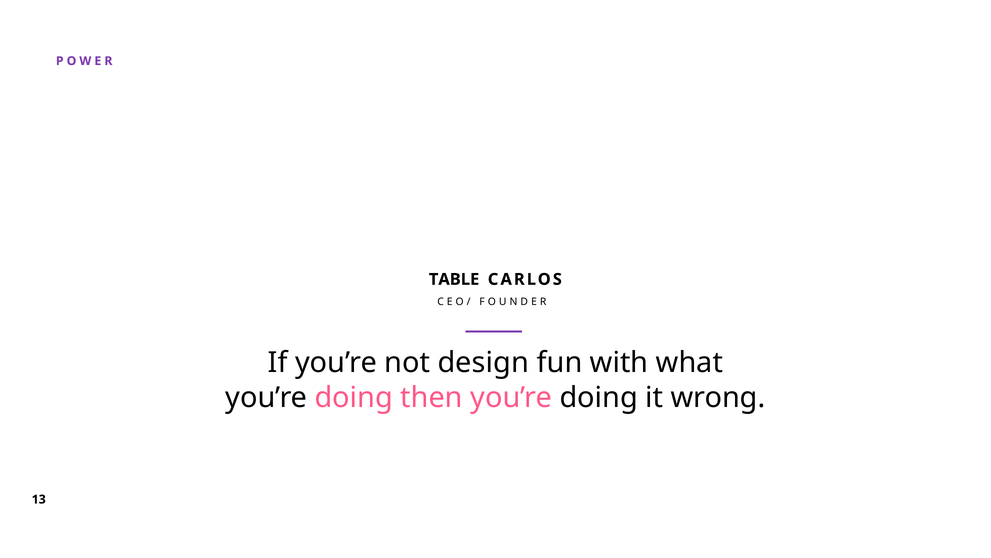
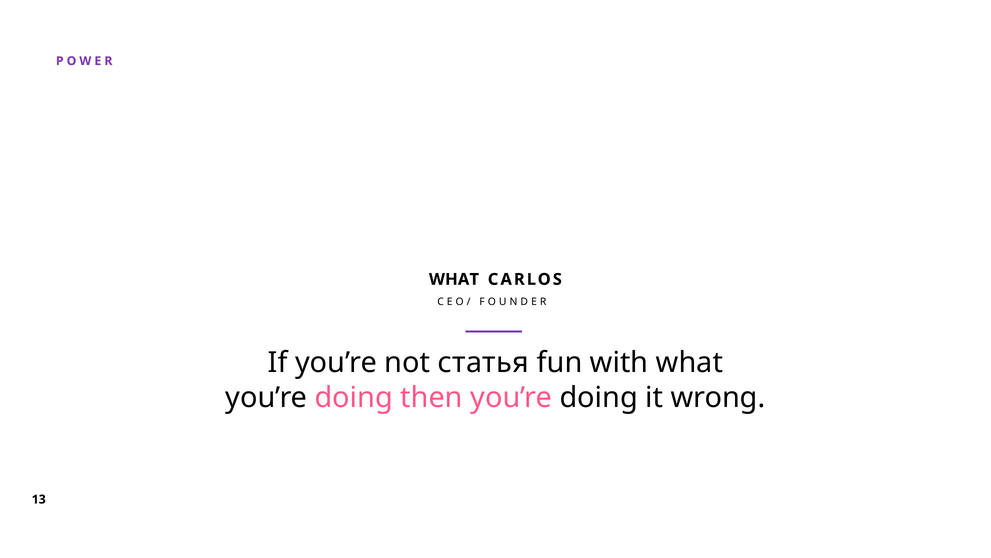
TABLE at (454, 279): TABLE -> WHAT
design: design -> статья
